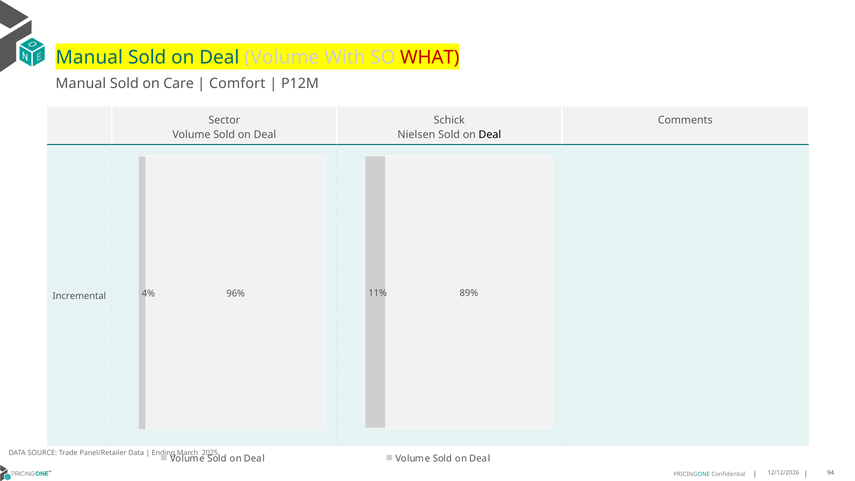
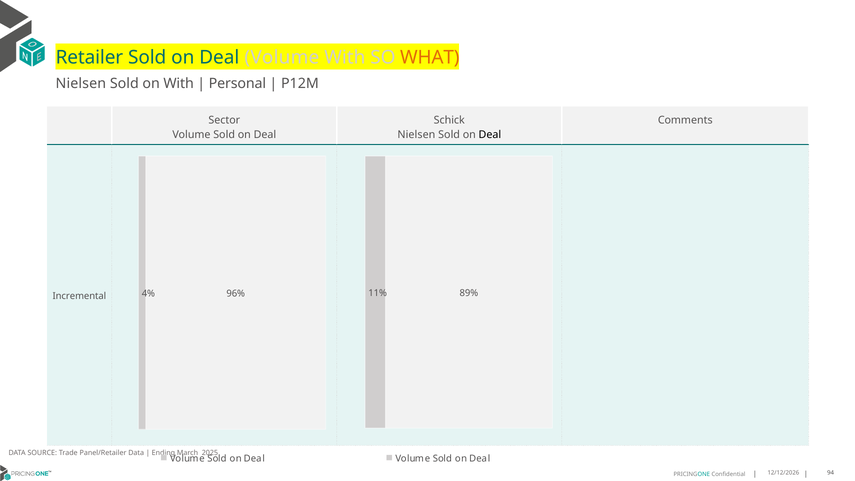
Manual at (89, 57): Manual -> Retailer
WHAT colour: red -> orange
Manual at (81, 83): Manual -> Nielsen
on Care: Care -> With
Comfort: Comfort -> Personal
